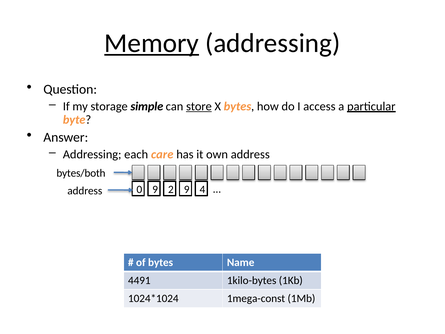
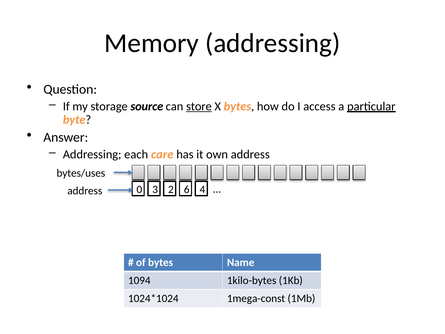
Memory underline: present -> none
simple: simple -> source
bytes/both: bytes/both -> bytes/uses
0 9: 9 -> 3
2 9: 9 -> 6
4491: 4491 -> 1094
